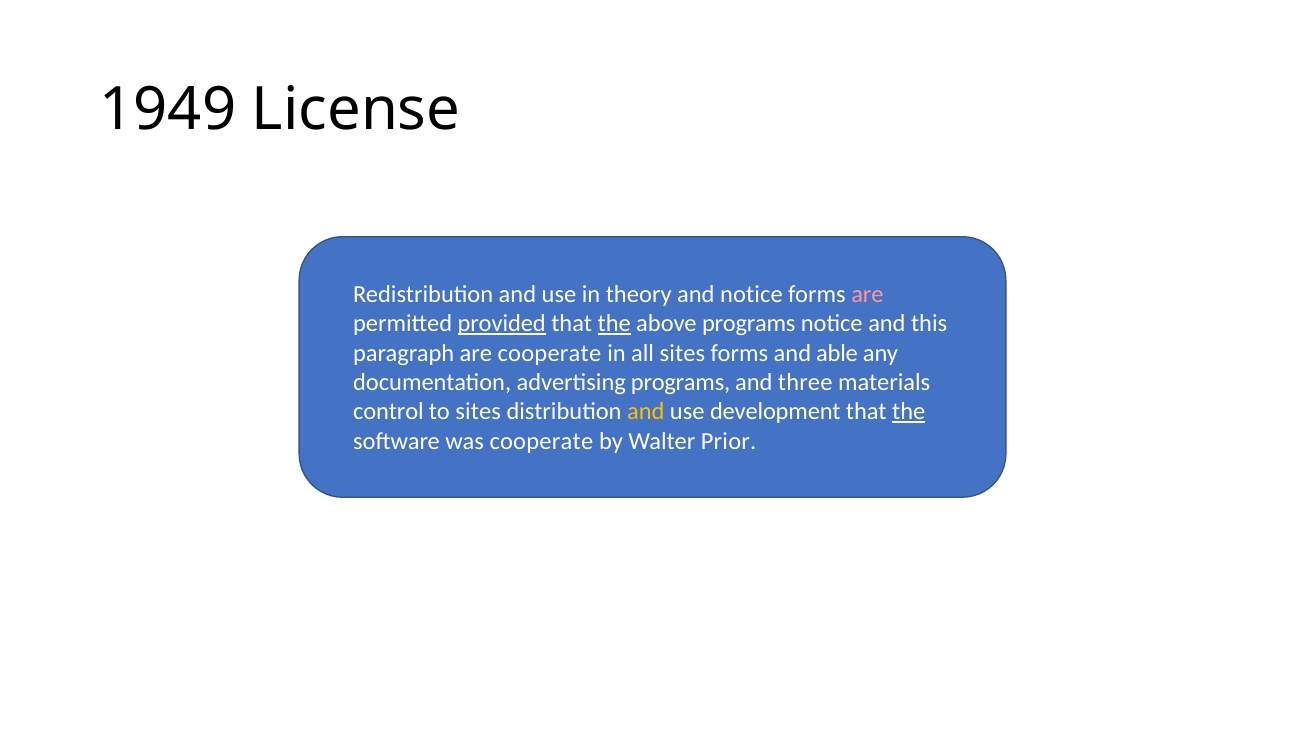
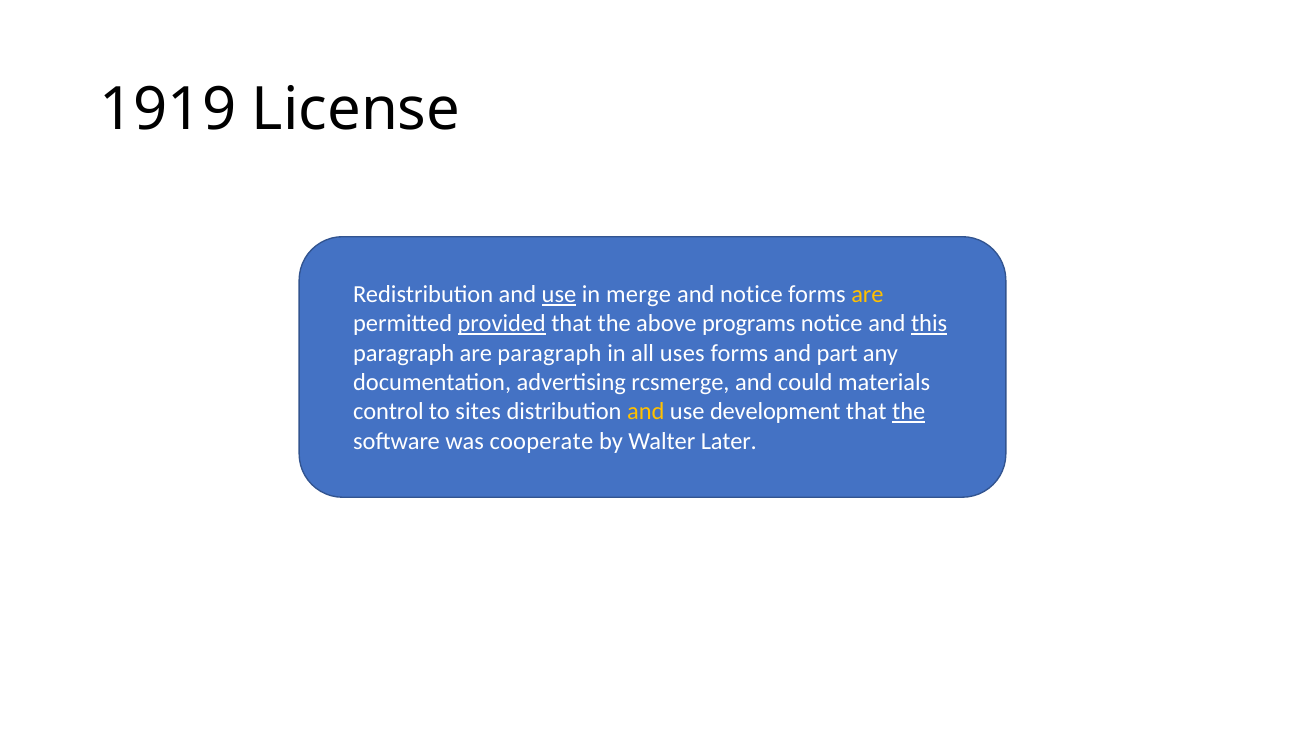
1949: 1949 -> 1919
use at (559, 294) underline: none -> present
theory: theory -> merge
are at (867, 294) colour: pink -> yellow
the at (614, 324) underline: present -> none
this underline: none -> present
are cooperate: cooperate -> paragraph
all sites: sites -> uses
able: able -> part
advertising programs: programs -> rcsmerge
three: three -> could
Prior: Prior -> Later
